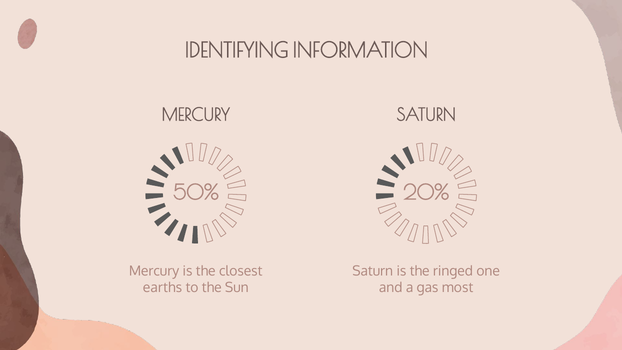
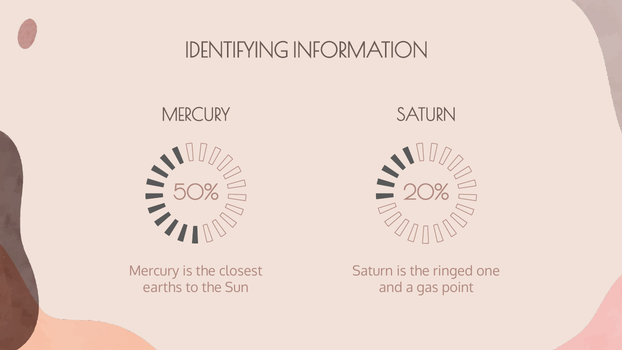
most: most -> point
